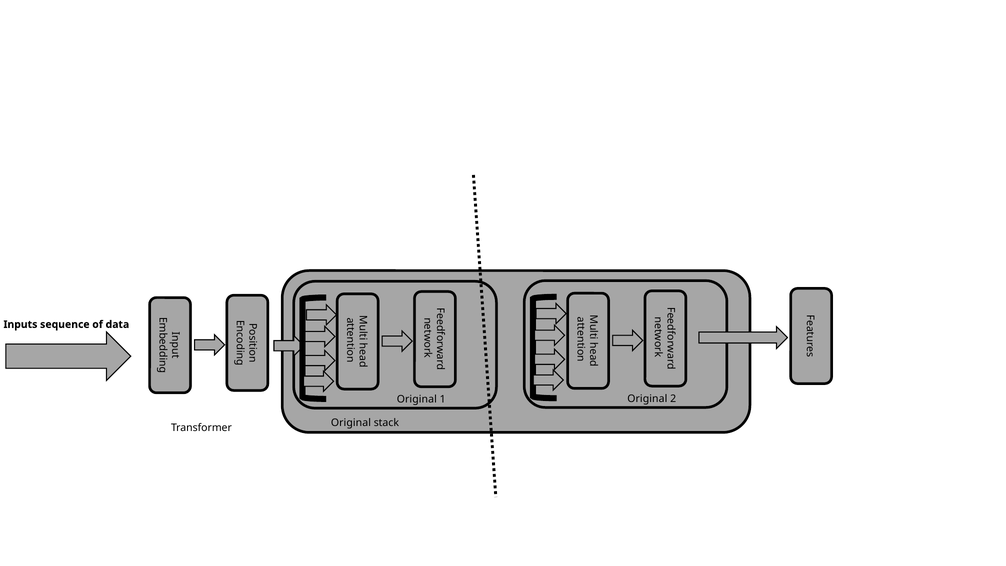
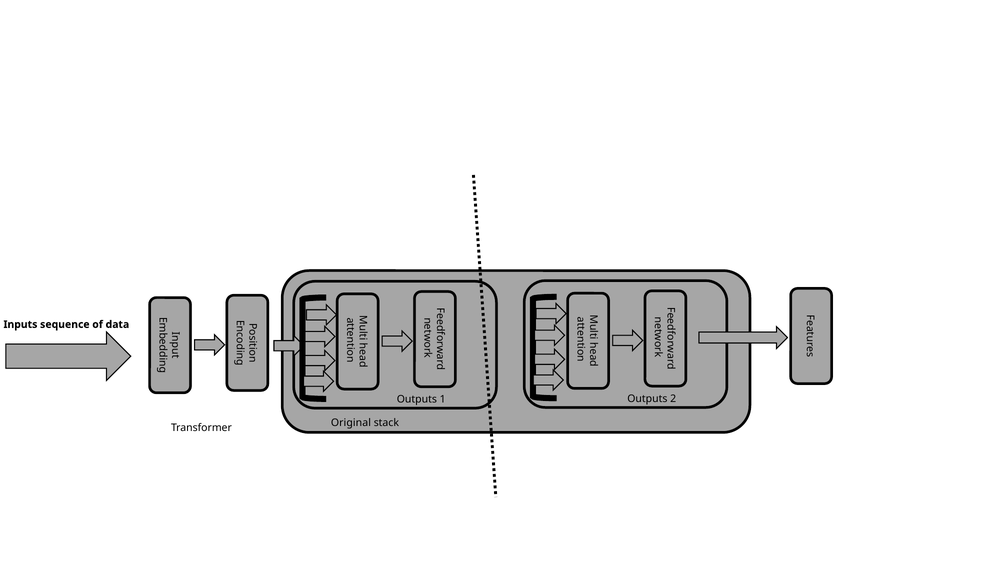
Original at (647, 399): Original -> Outputs
Original at (417, 399): Original -> Outputs
